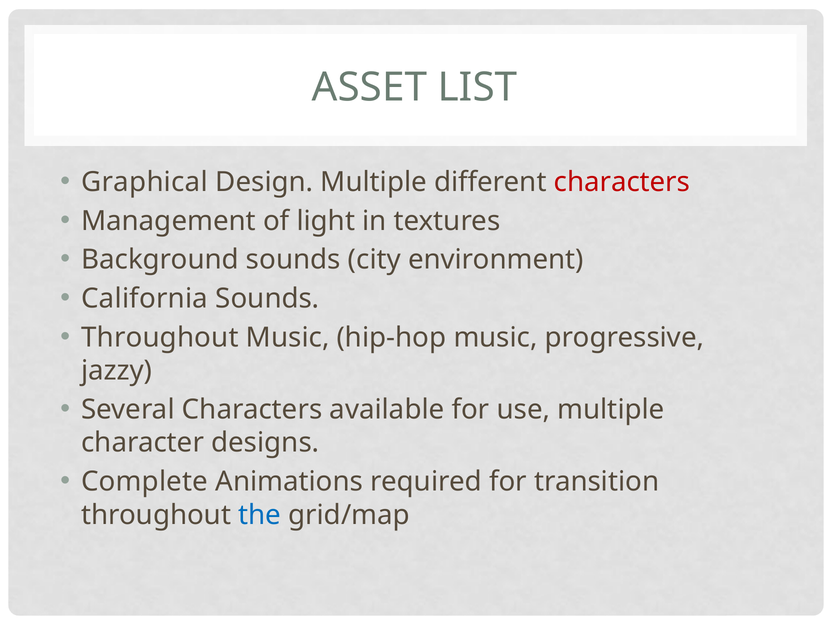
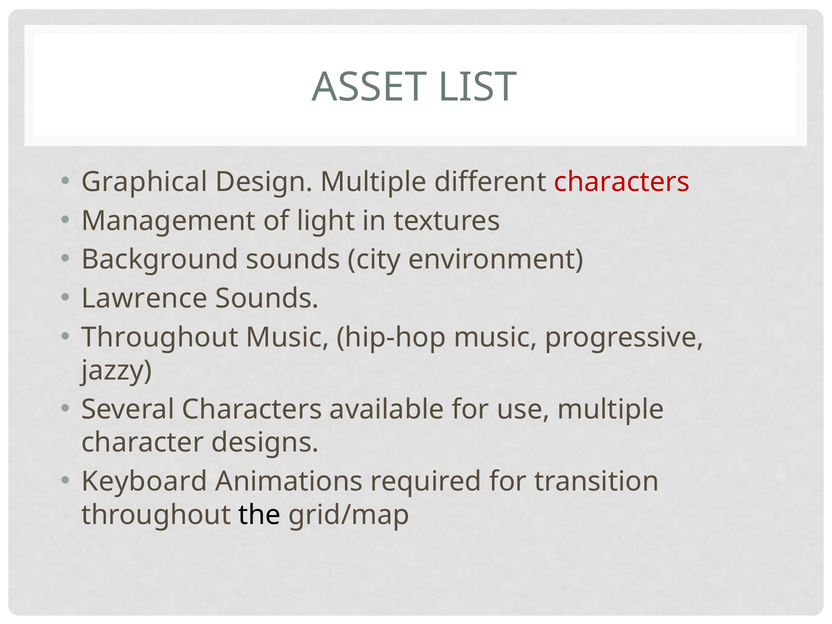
California: California -> Lawrence
Complete: Complete -> Keyboard
the colour: blue -> black
